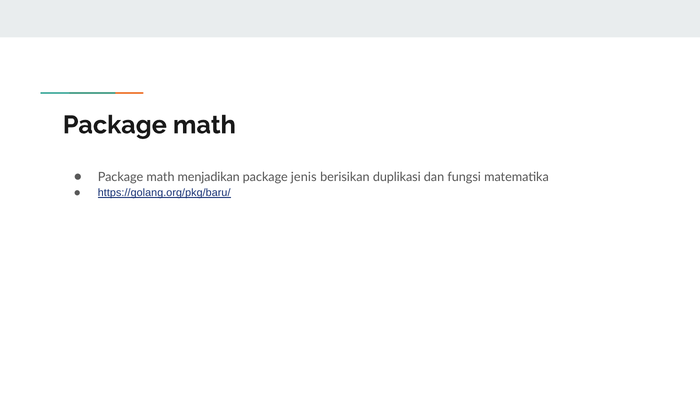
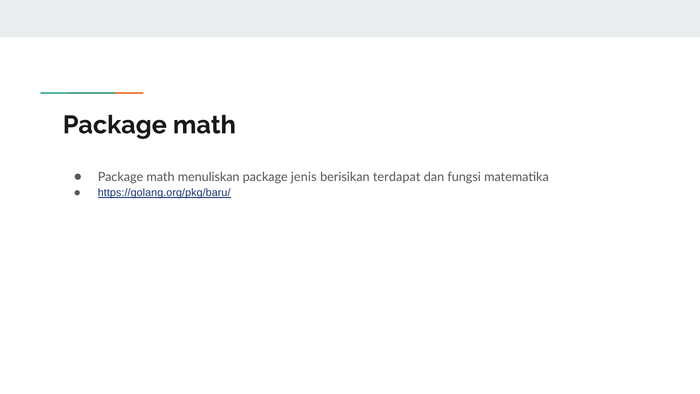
menjadikan: menjadikan -> menuliskan
duplikasi: duplikasi -> terdapat
